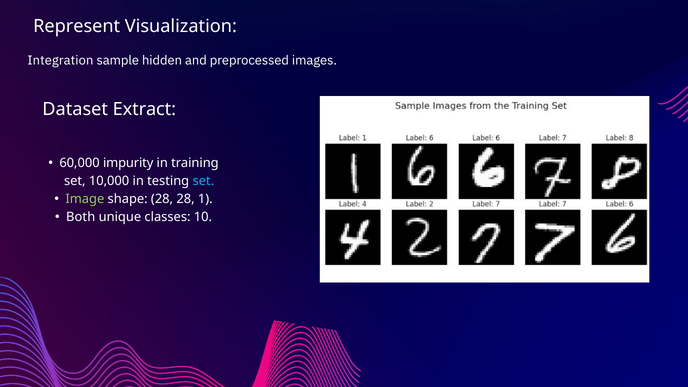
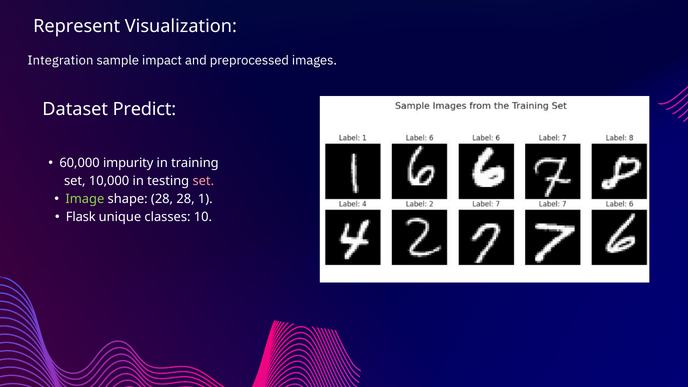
hidden: hidden -> impact
Extract: Extract -> Predict
set at (203, 181) colour: light blue -> pink
Both: Both -> Flask
